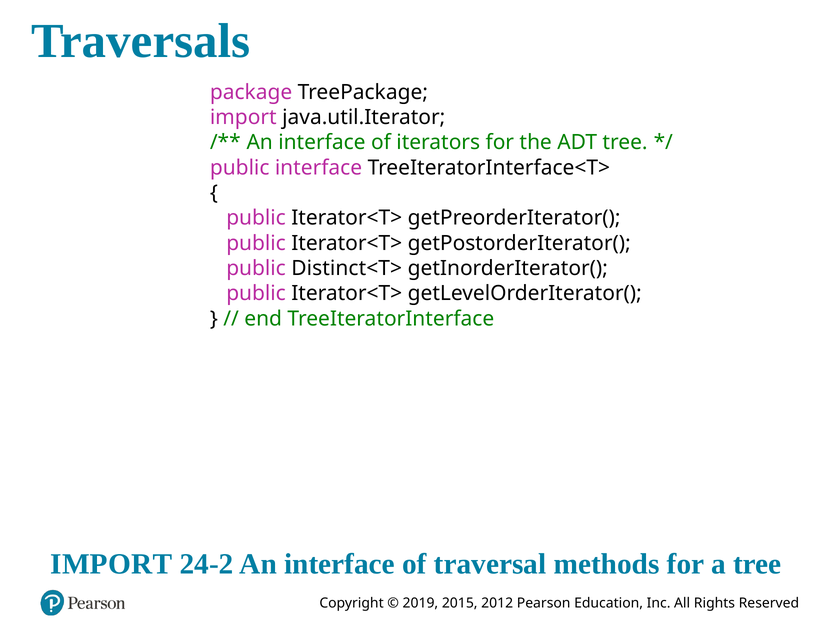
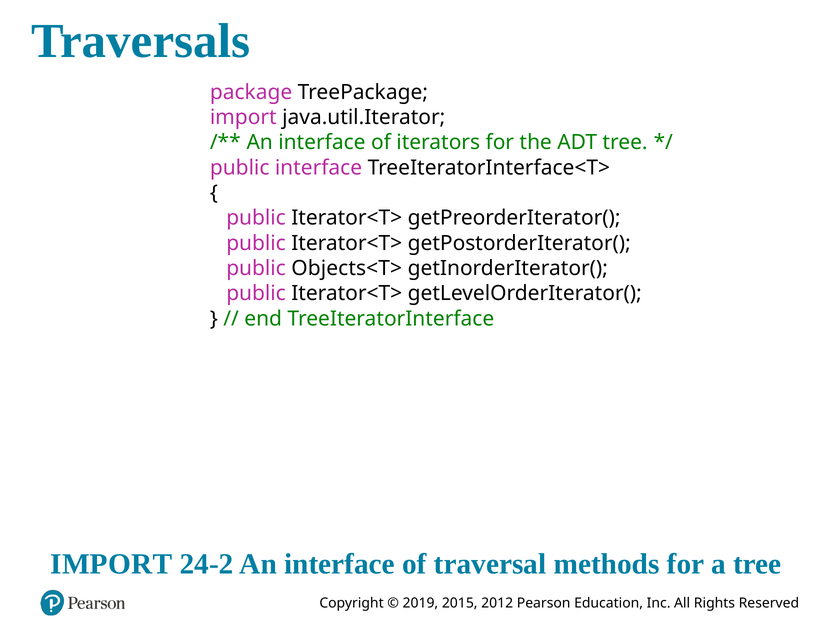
Distinct<T>: Distinct<T> -> Objects<T>
